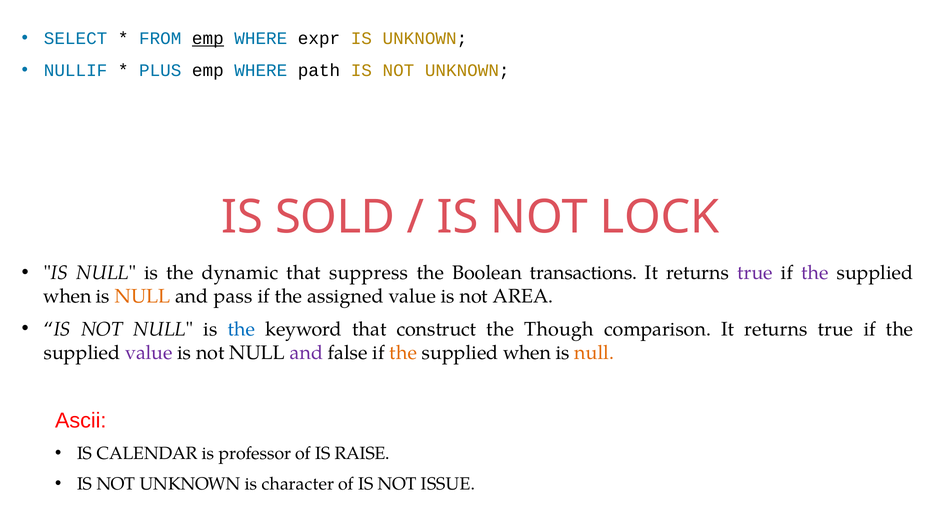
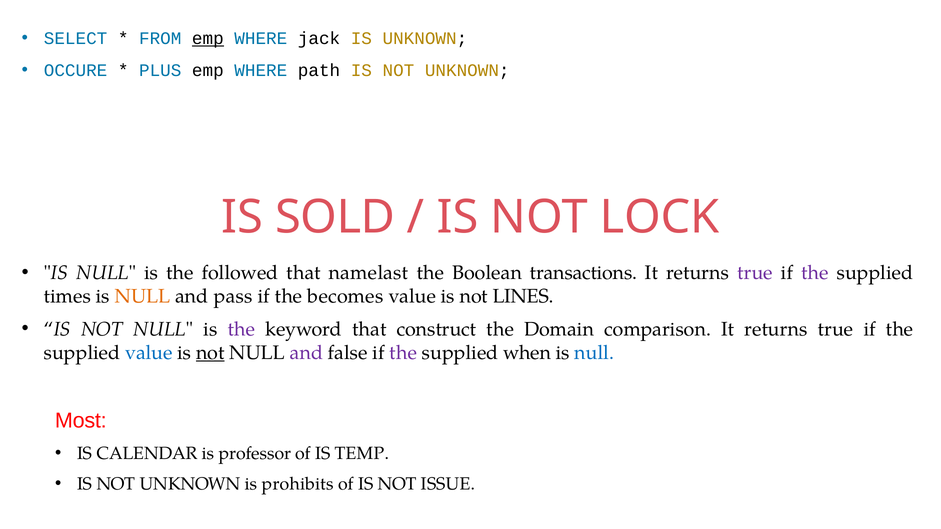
expr: expr -> jack
NULLIF: NULLIF -> OCCURE
dynamic: dynamic -> followed
suppress: suppress -> namelast
when at (67, 296): when -> times
assigned: assigned -> becomes
AREA: AREA -> LINES
the at (241, 329) colour: blue -> purple
Though: Though -> Domain
value at (149, 353) colour: purple -> blue
not at (210, 353) underline: none -> present
the at (403, 353) colour: orange -> purple
null at (594, 353) colour: orange -> blue
Ascii: Ascii -> Most
RAISE: RAISE -> TEMP
character: character -> prohibits
